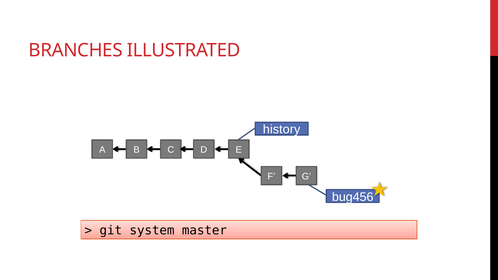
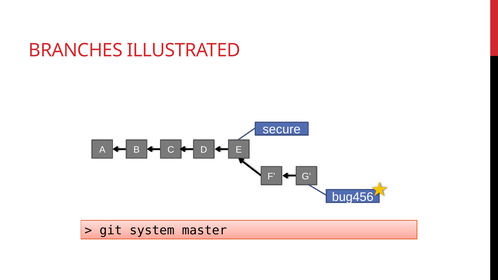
history: history -> secure
